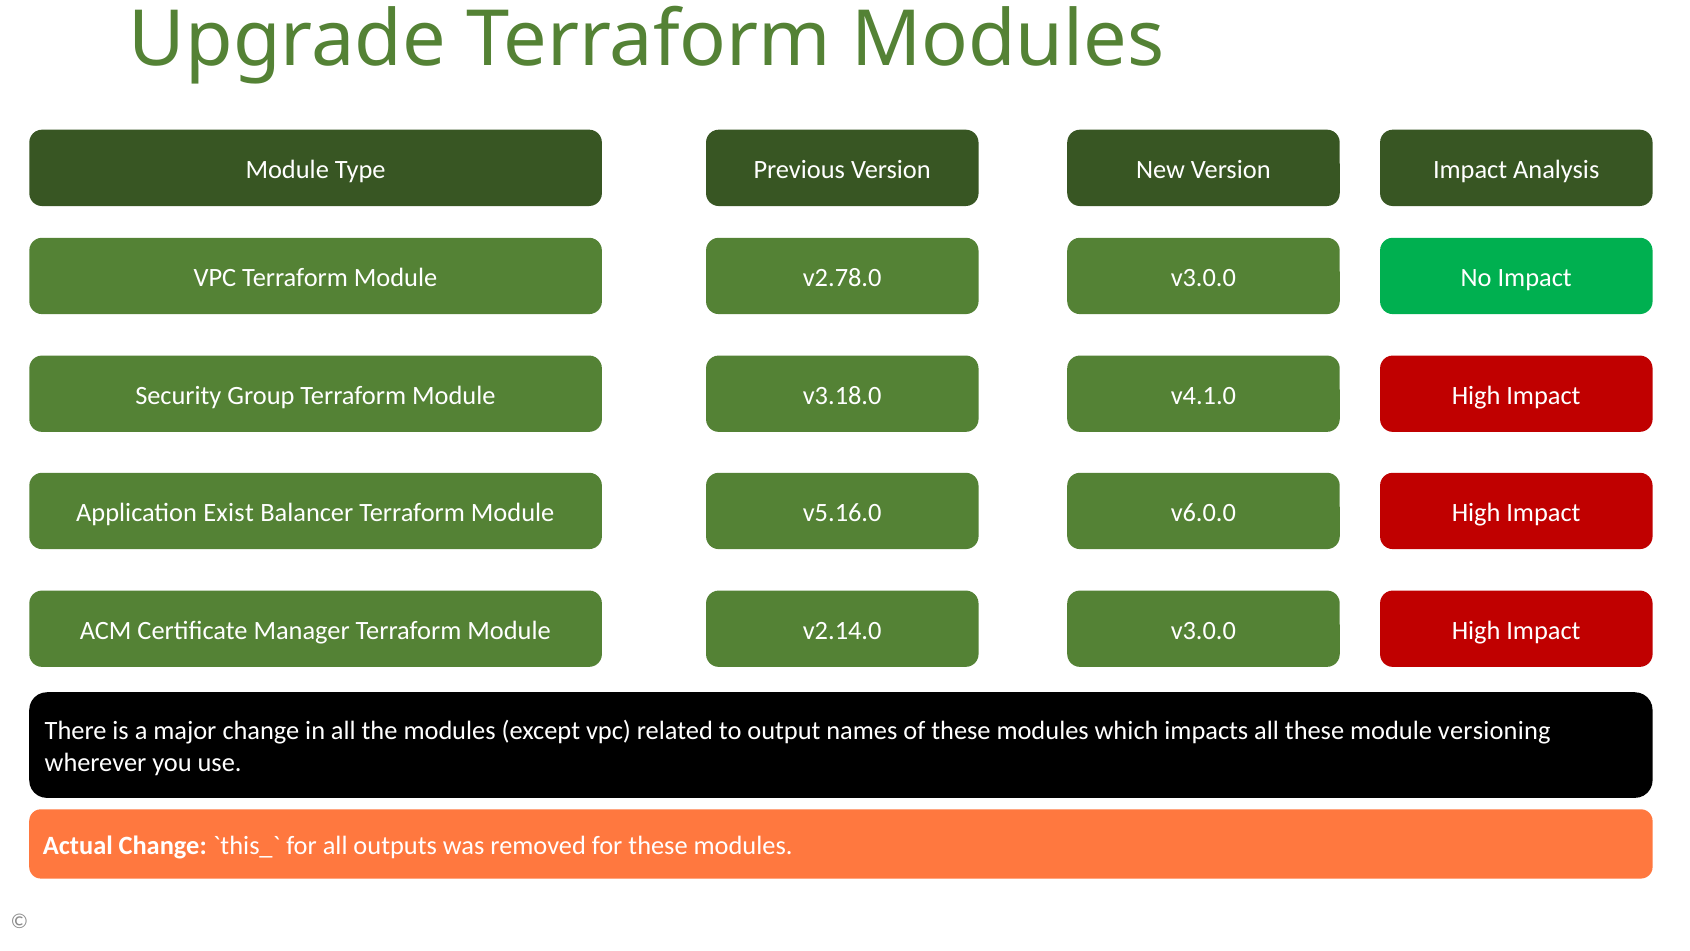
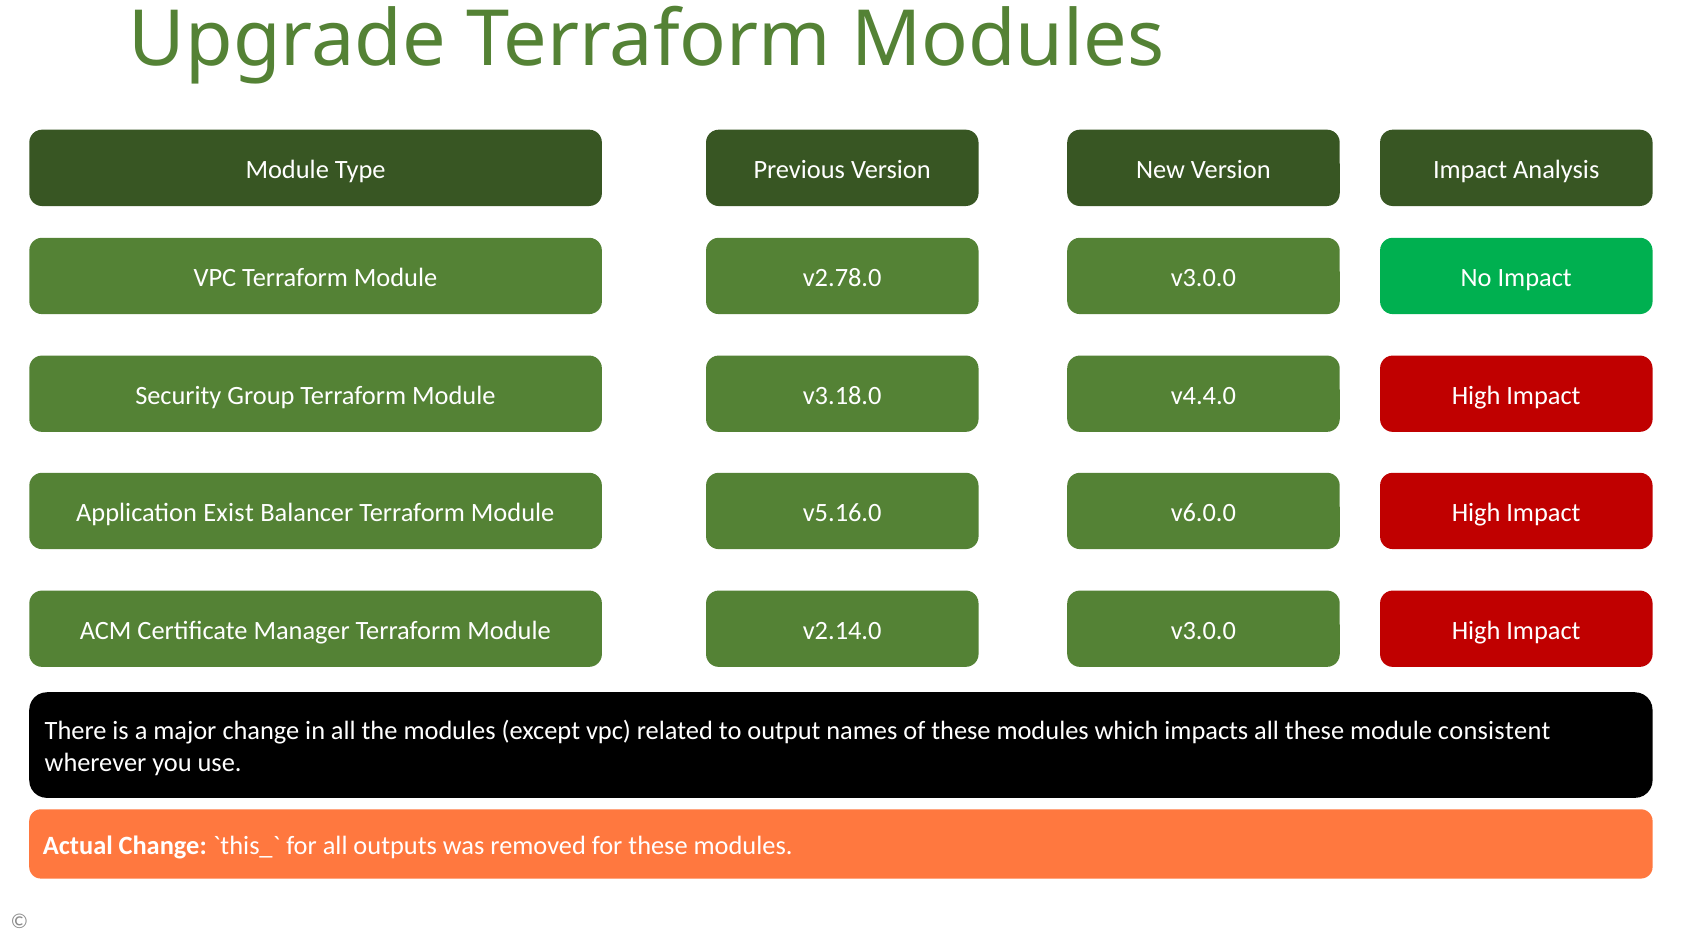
v4.1.0: v4.1.0 -> v4.4.0
versioning: versioning -> consistent
